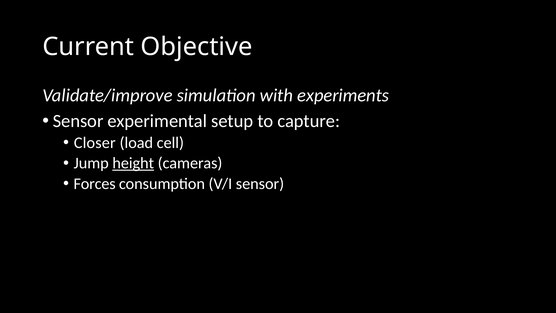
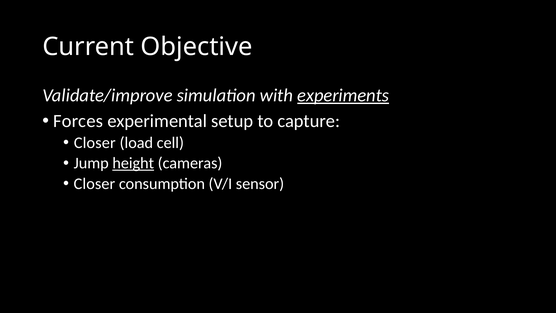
experiments underline: none -> present
Sensor at (78, 121): Sensor -> Forces
Forces at (95, 184): Forces -> Closer
